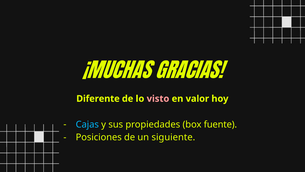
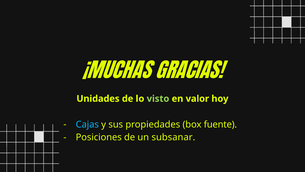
Diferente: Diferente -> Unidades
visto colour: pink -> light green
siguiente: siguiente -> subsanar
